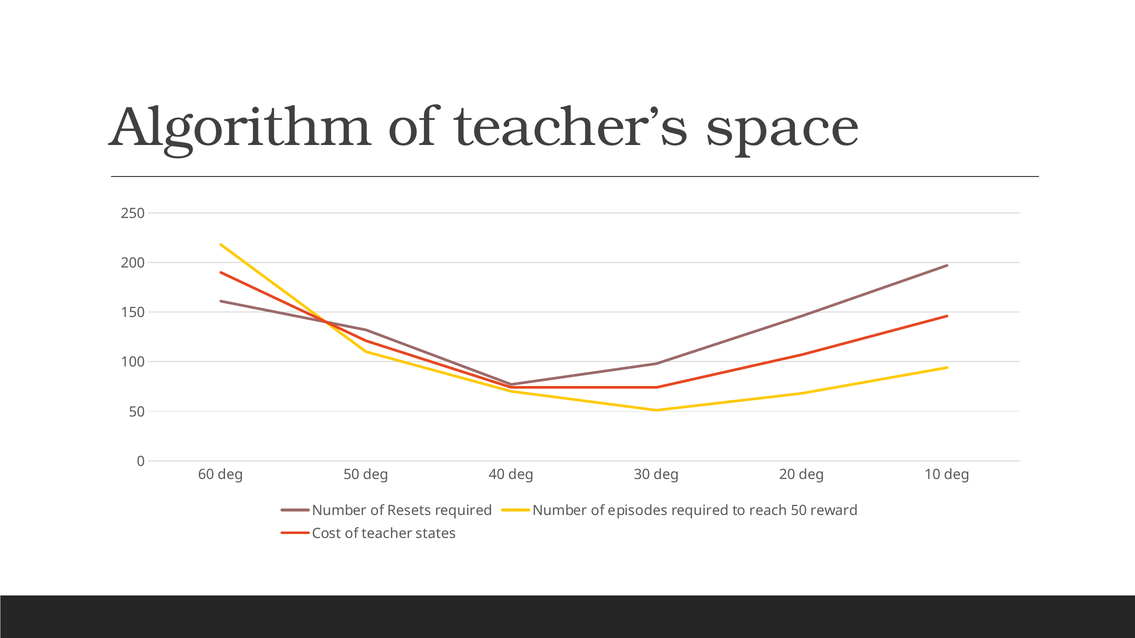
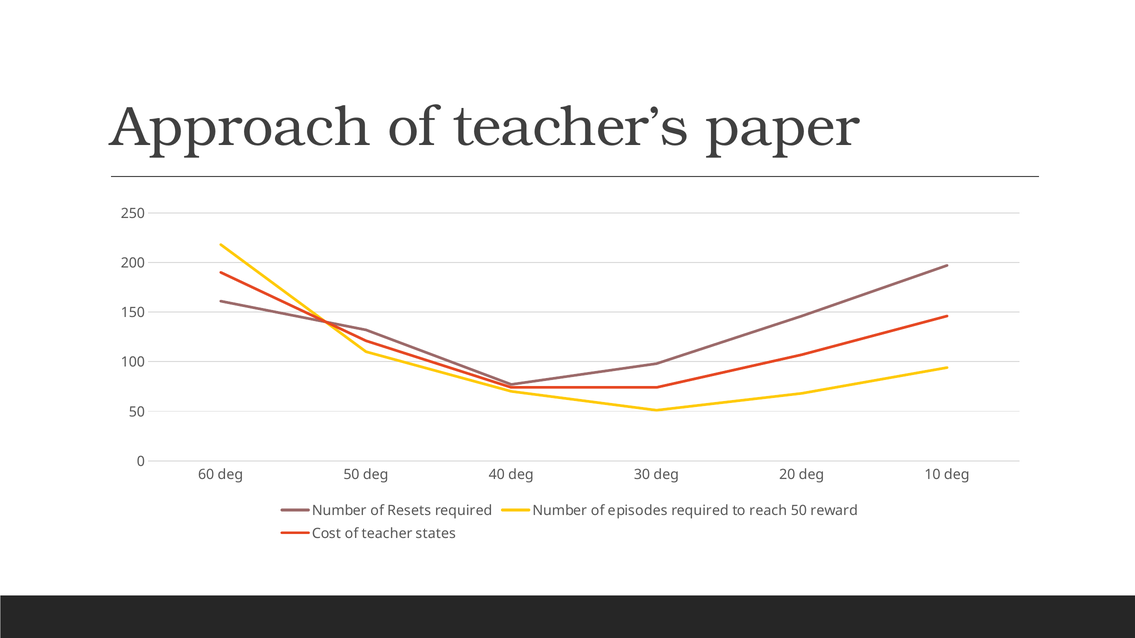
Algorithm: Algorithm -> Approach
space: space -> paper
